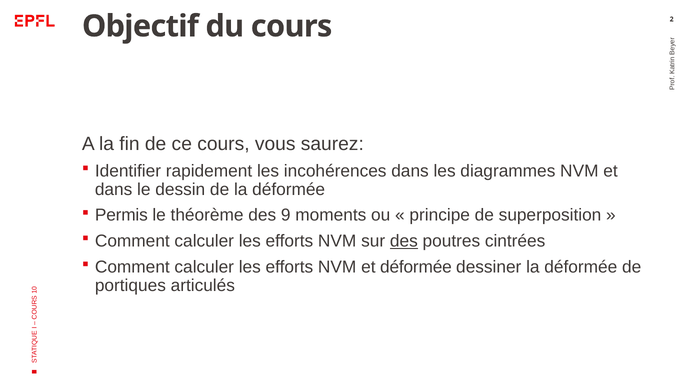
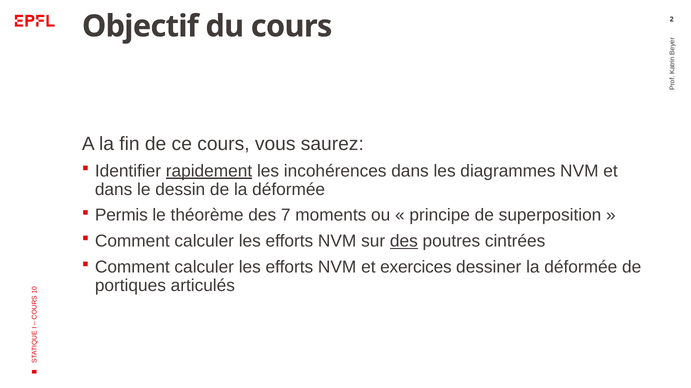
rapidement underline: none -> present
9: 9 -> 7
et déformée: déformée -> exercices
